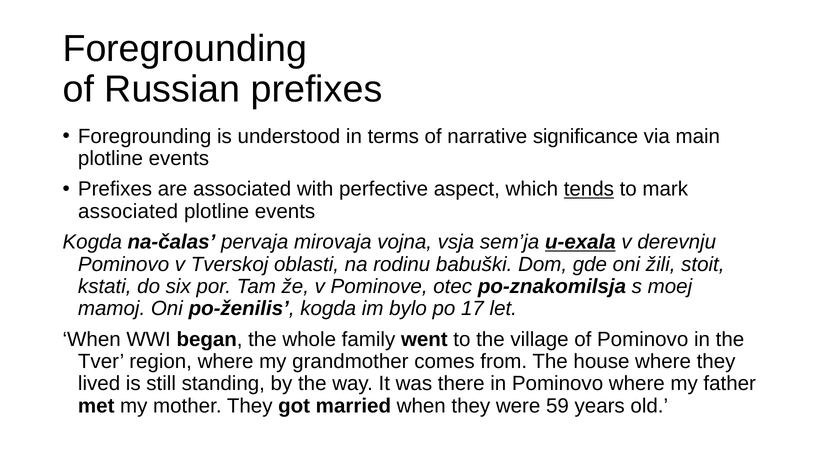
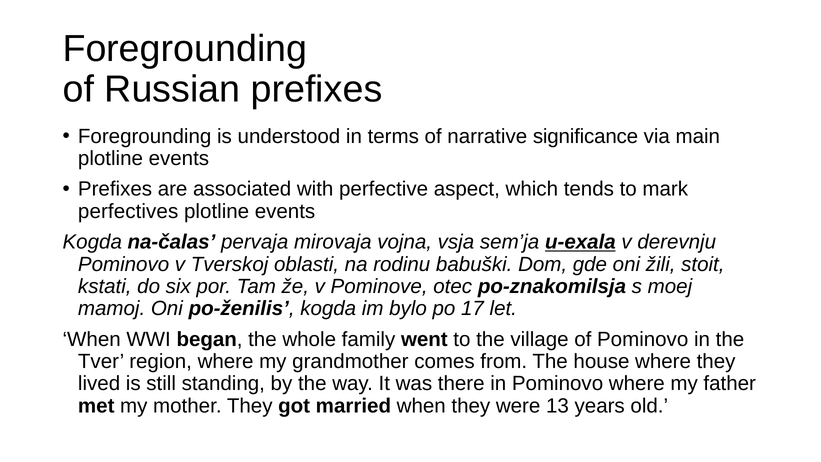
tends underline: present -> none
associated at (128, 211): associated -> perfectives
59: 59 -> 13
